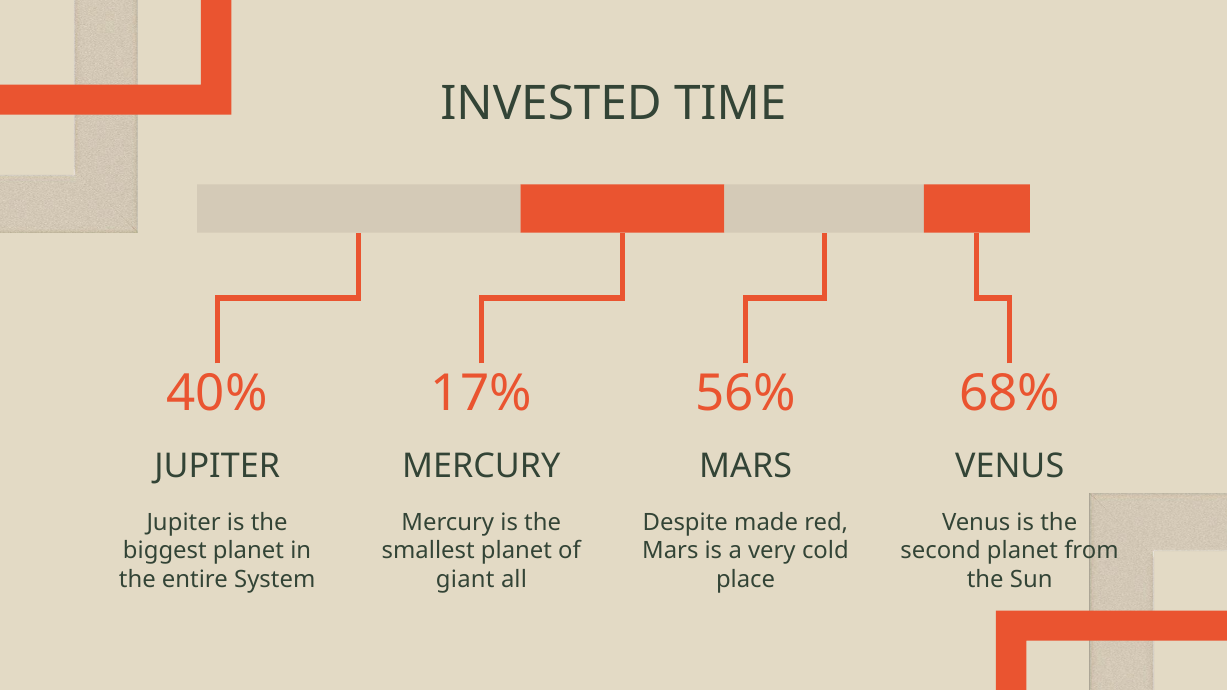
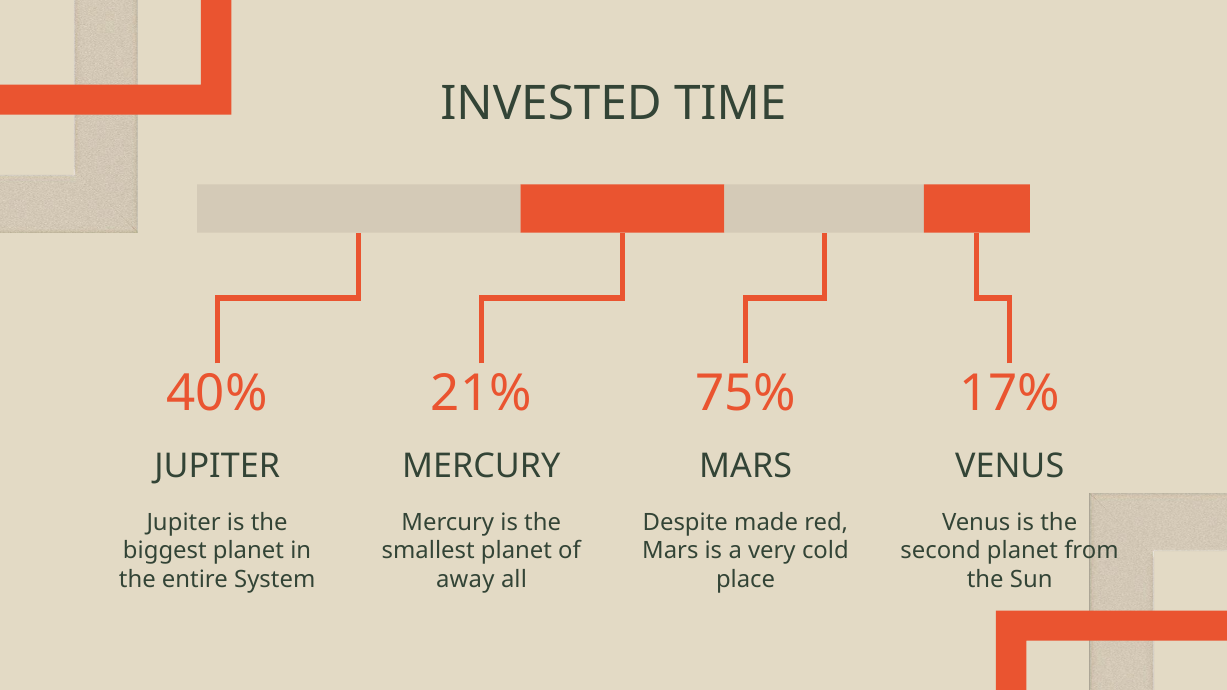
17%: 17% -> 21%
56%: 56% -> 75%
68%: 68% -> 17%
giant: giant -> away
